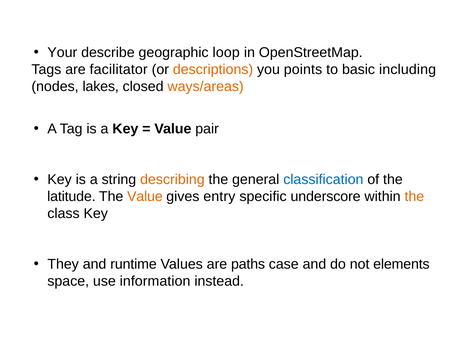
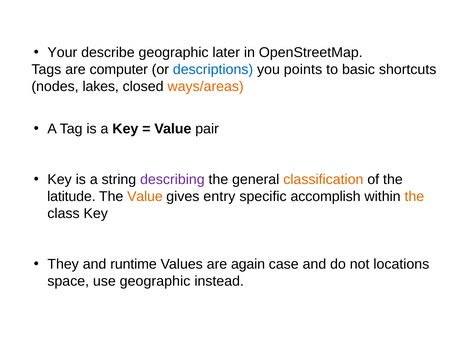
loop: loop -> later
facilitator: facilitator -> computer
descriptions colour: orange -> blue
including: including -> shortcuts
describing colour: orange -> purple
classification colour: blue -> orange
underscore: underscore -> accomplish
paths: paths -> again
elements: elements -> locations
use information: information -> geographic
